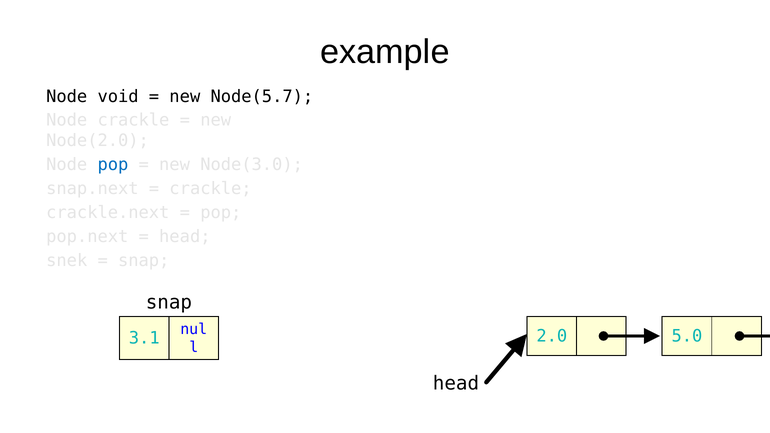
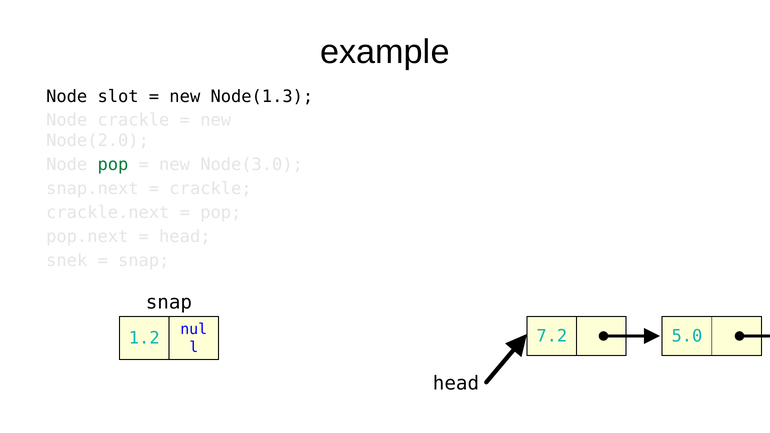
void: void -> slot
Node(5.7: Node(5.7 -> Node(1.3
pop at (113, 165) colour: blue -> green
2.0: 2.0 -> 7.2
3.1: 3.1 -> 1.2
